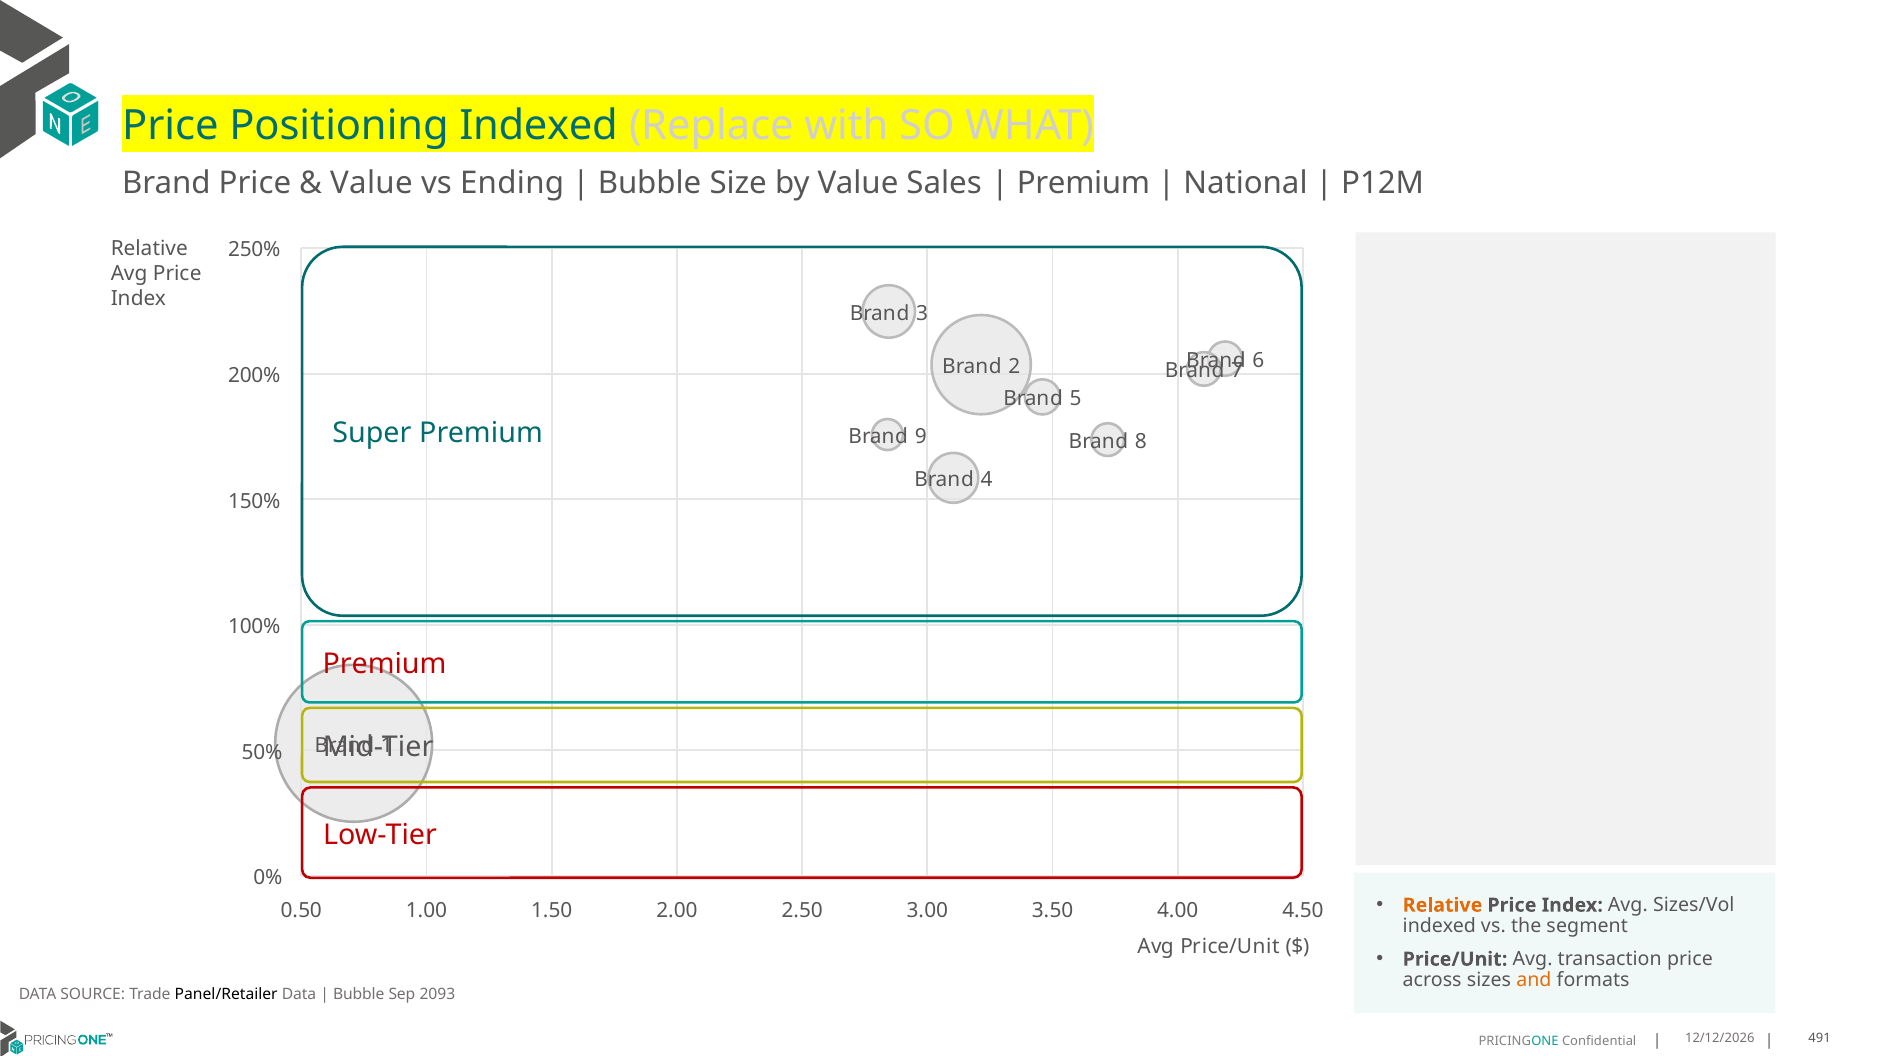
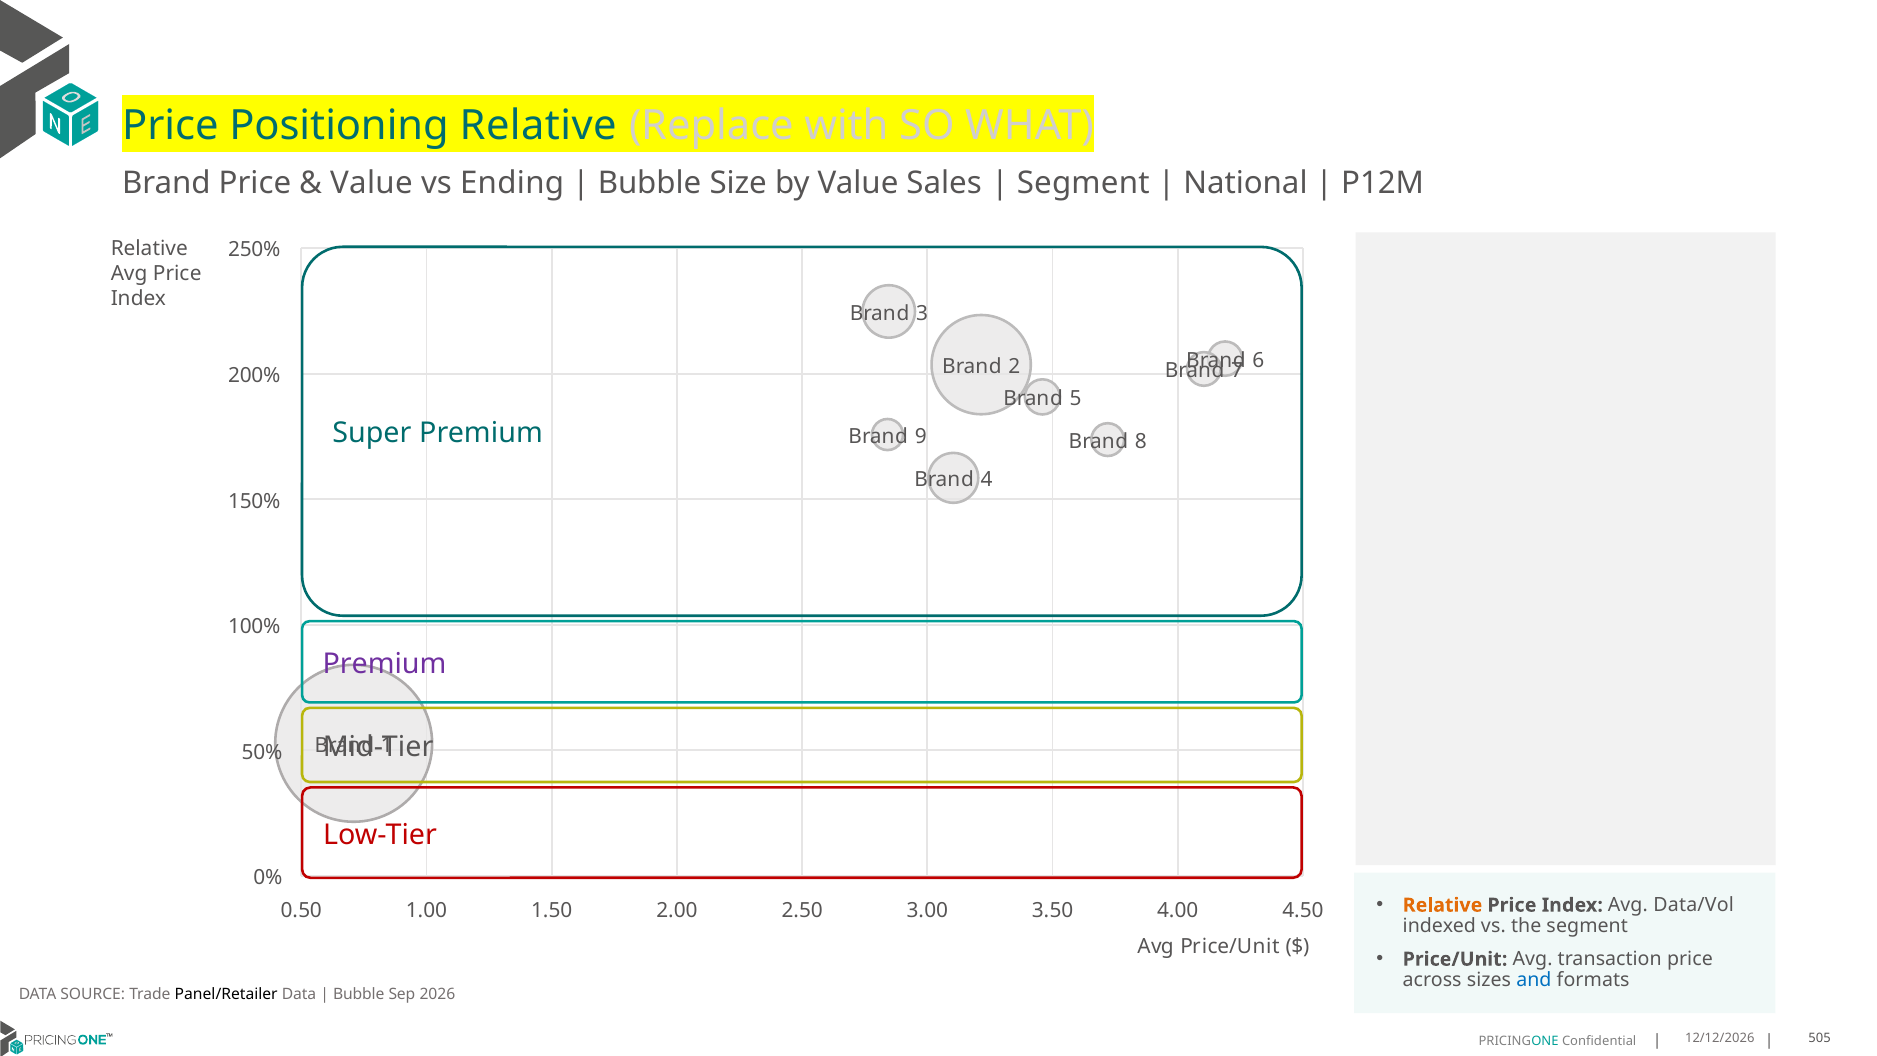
Positioning Indexed: Indexed -> Relative
Premium at (1083, 183): Premium -> Segment
Premium at (384, 664) colour: red -> purple
Sizes/Vol: Sizes/Vol -> Data/Vol
and colour: orange -> blue
2093: 2093 -> 2026
491: 491 -> 505
